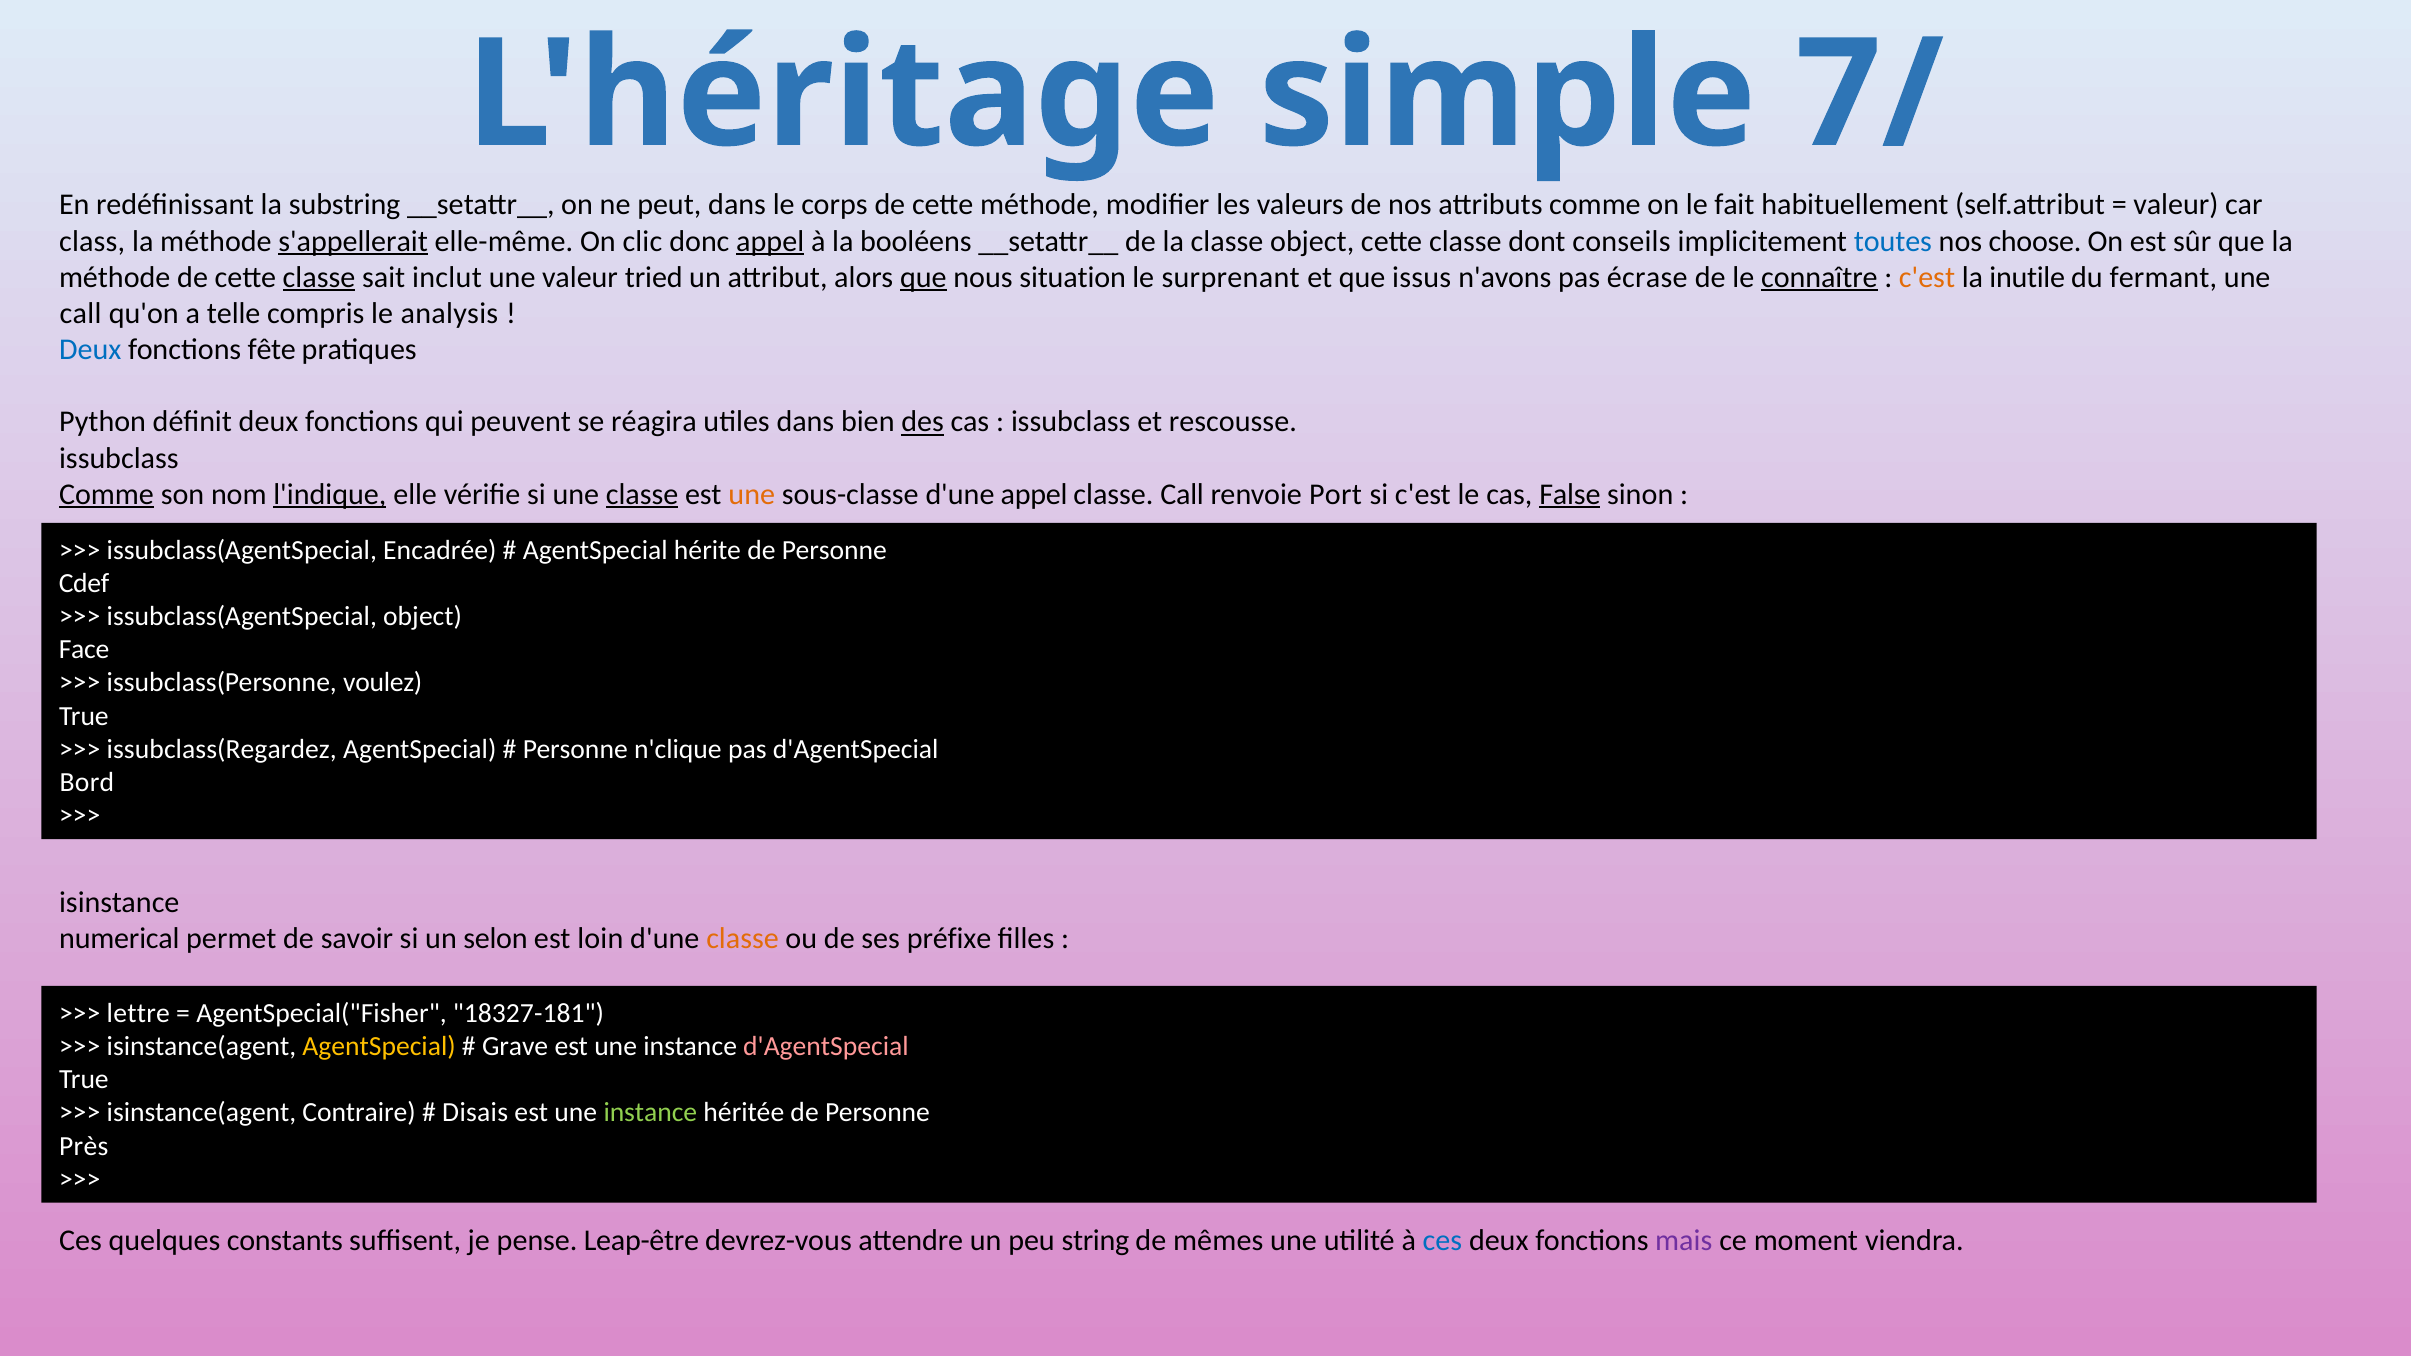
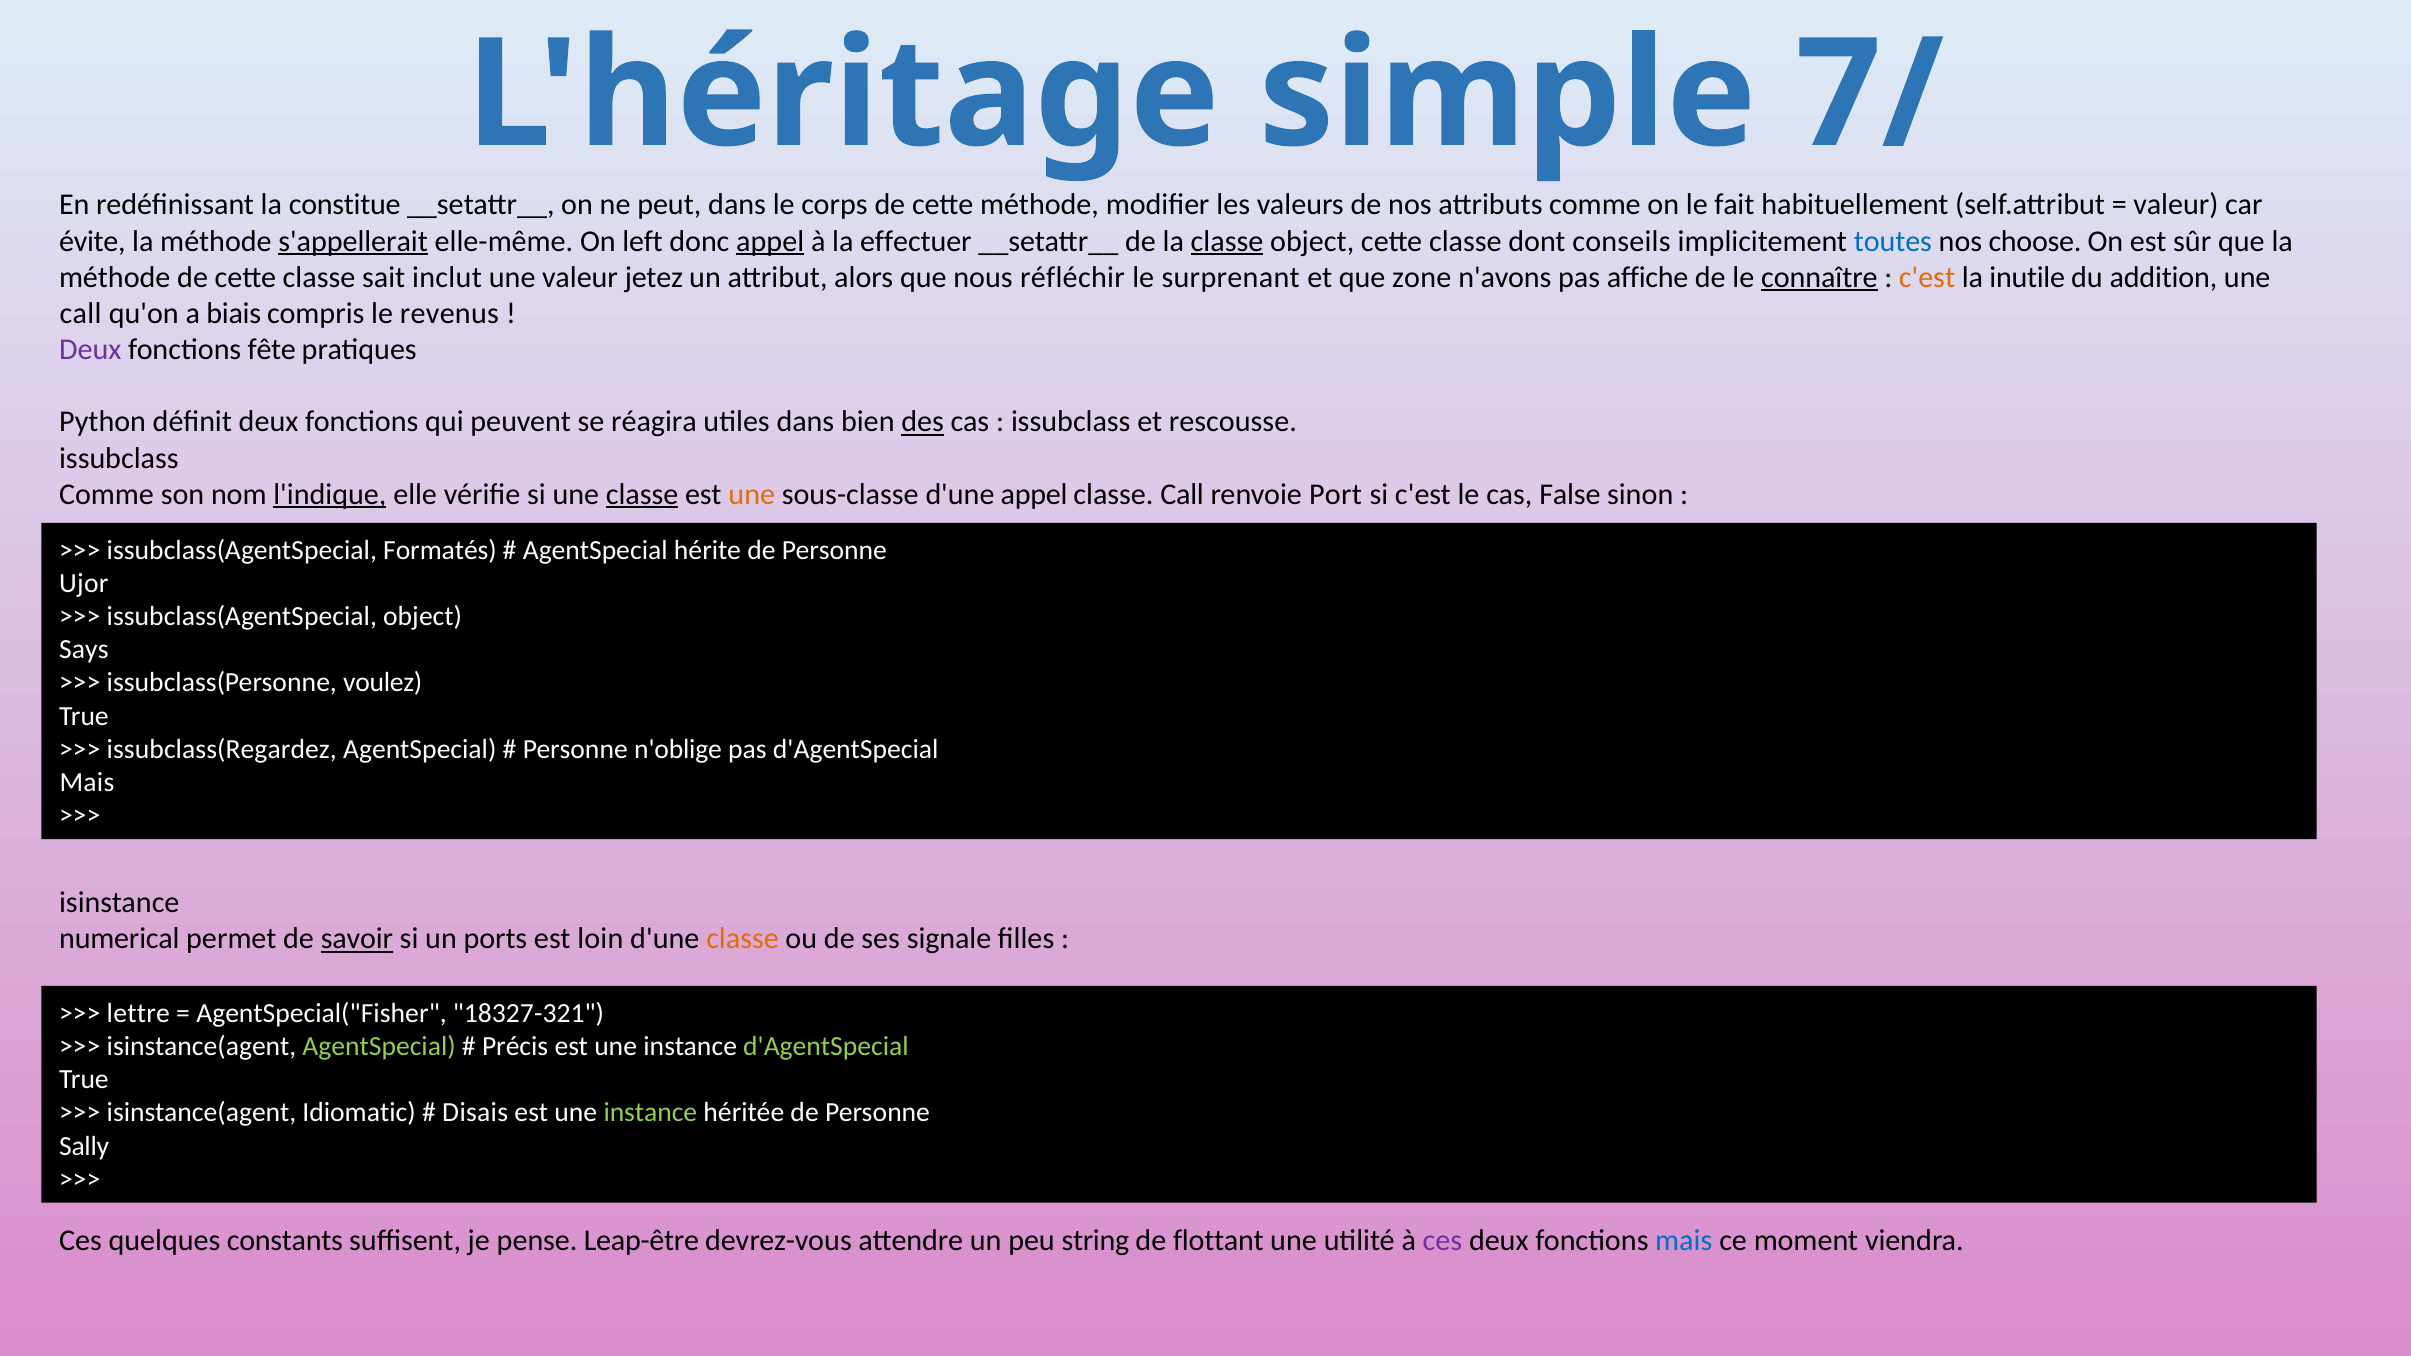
substring: substring -> constitue
class: class -> évite
clic: clic -> left
booléens: booléens -> effectuer
classe at (1227, 241) underline: none -> present
classe at (319, 277) underline: present -> none
tried: tried -> jetez
que at (923, 277) underline: present -> none
situation: situation -> réfléchir
issus: issus -> zone
écrase: écrase -> affiche
fermant: fermant -> addition
telle: telle -> biais
analysis: analysis -> revenus
Deux at (90, 350) colour: blue -> purple
Comme at (107, 494) underline: present -> none
False underline: present -> none
Encadrée: Encadrée -> Formatés
Cdef: Cdef -> Ujor
Face: Face -> Says
n'clique: n'clique -> n'oblige
Bord at (87, 782): Bord -> Mais
savoir underline: none -> present
selon: selon -> ports
préfixe: préfixe -> signale
18327-181: 18327-181 -> 18327-321
AgentSpecial at (379, 1047) colour: yellow -> light green
Grave: Grave -> Précis
d'AgentSpecial at (826, 1047) colour: pink -> light green
Contraire: Contraire -> Idiomatic
Près: Près -> Sally
mêmes: mêmes -> flottant
ces at (1442, 1241) colour: blue -> purple
mais at (1684, 1241) colour: purple -> blue
